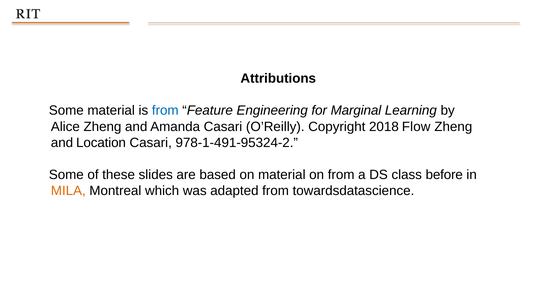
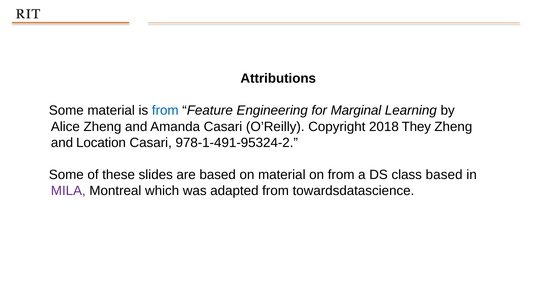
Flow: Flow -> They
class before: before -> based
MILA colour: orange -> purple
